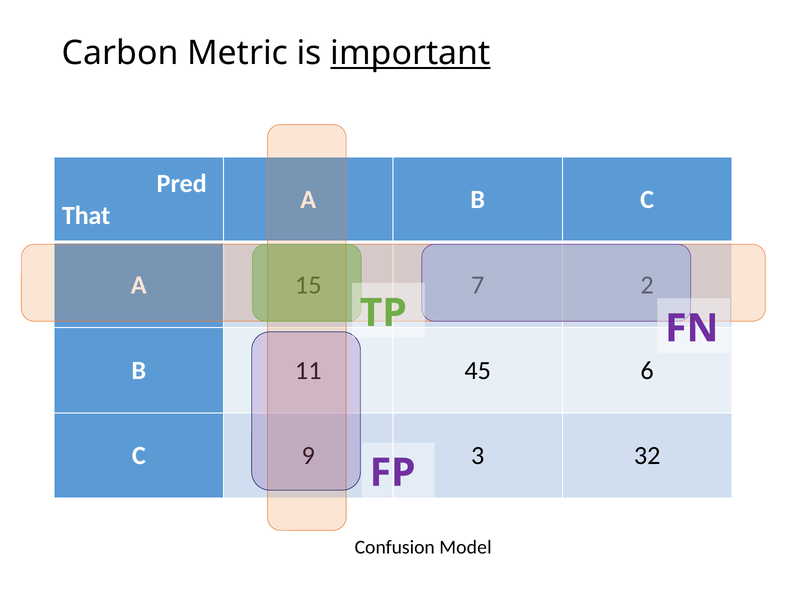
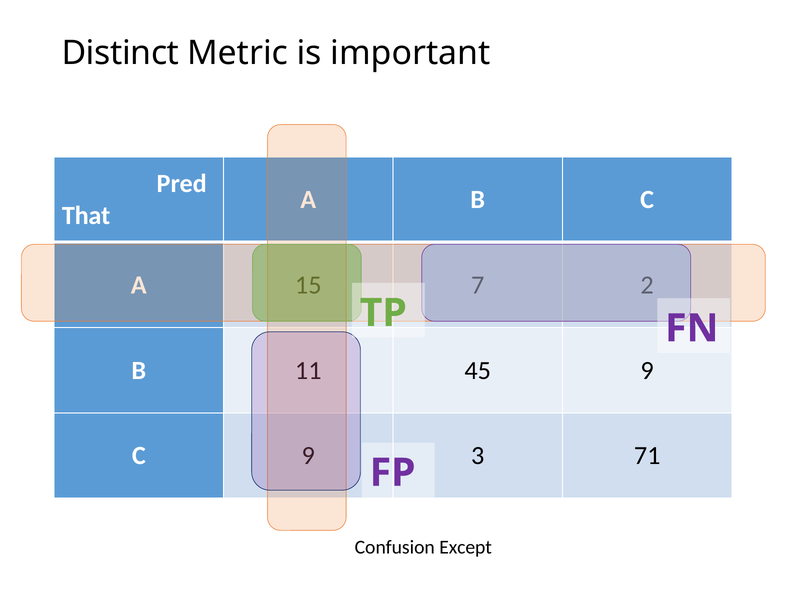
Carbon: Carbon -> Distinct
important underline: present -> none
45 6: 6 -> 9
32: 32 -> 71
Model: Model -> Except
